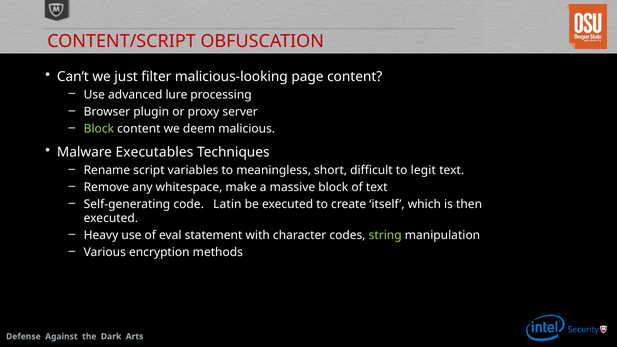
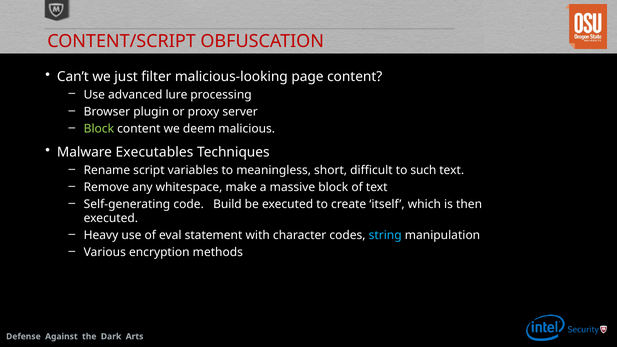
legit: legit -> such
Latin: Latin -> Build
string colour: light green -> light blue
